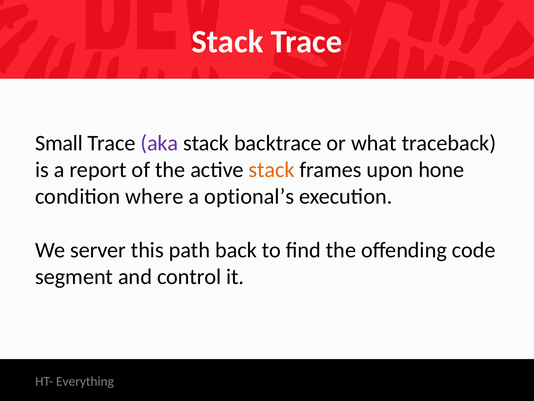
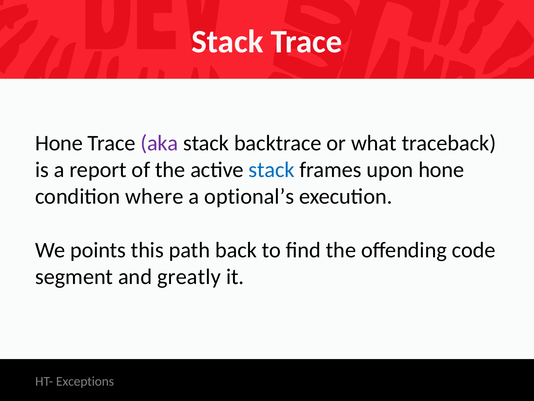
Small at (59, 143): Small -> Hone
stack at (272, 170) colour: orange -> blue
server: server -> points
control: control -> greatly
Everything: Everything -> Exceptions
